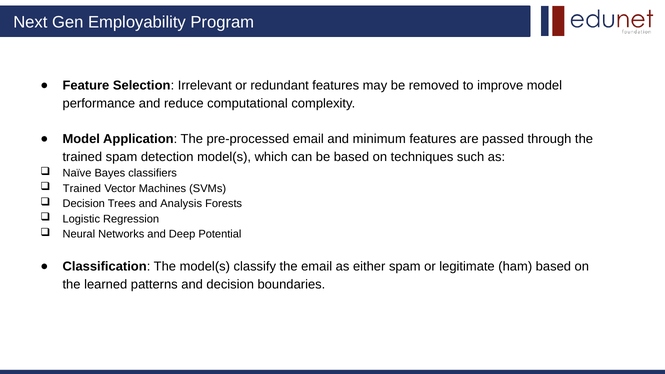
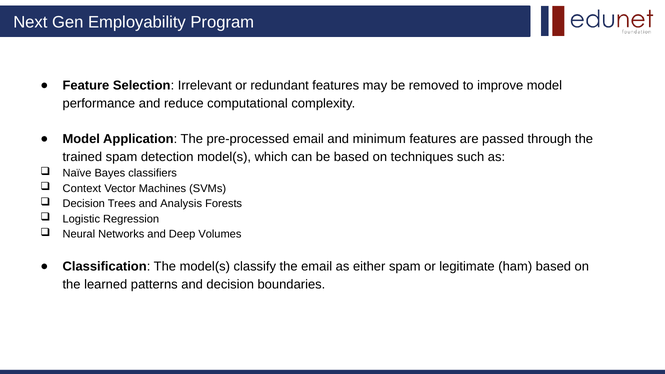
Trained at (82, 188): Trained -> Context
Potential: Potential -> Volumes
